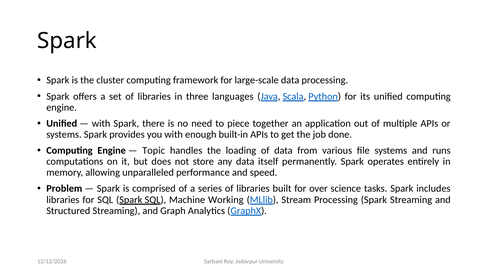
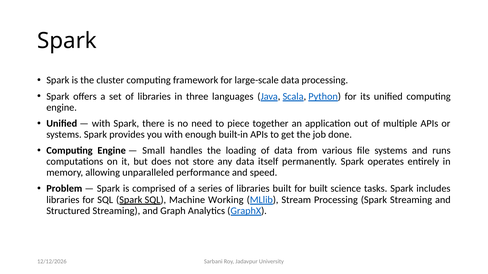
Topic: Topic -> Small
for over: over -> built
